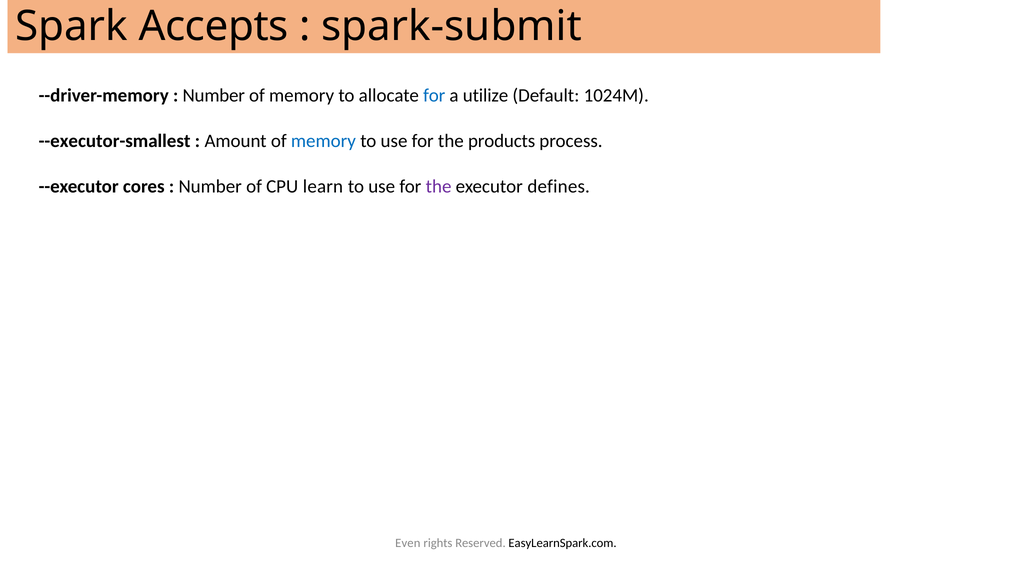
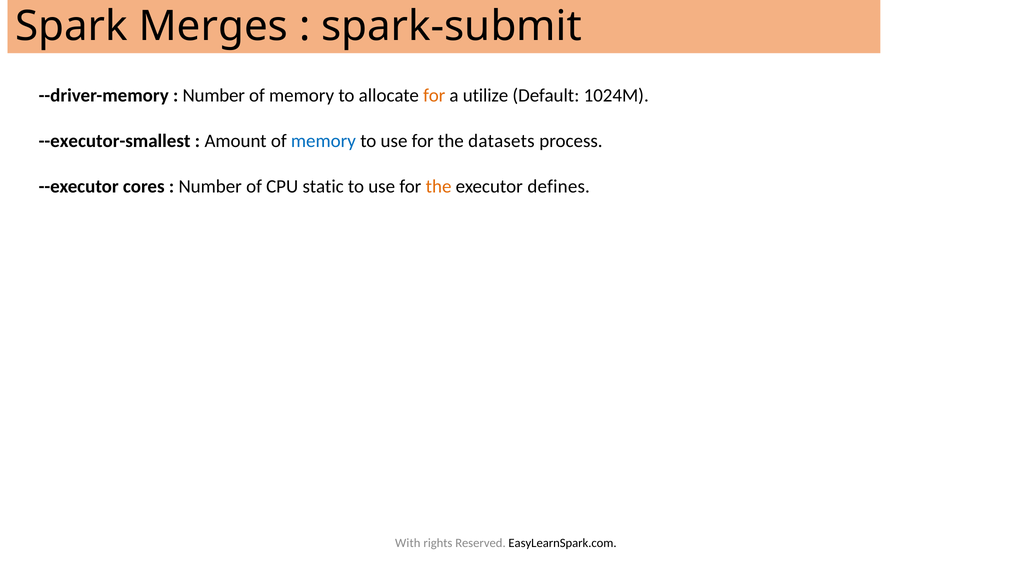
Accepts: Accepts -> Merges
for at (434, 95) colour: blue -> orange
products: products -> datasets
learn: learn -> static
the at (439, 186) colour: purple -> orange
Even: Even -> With
